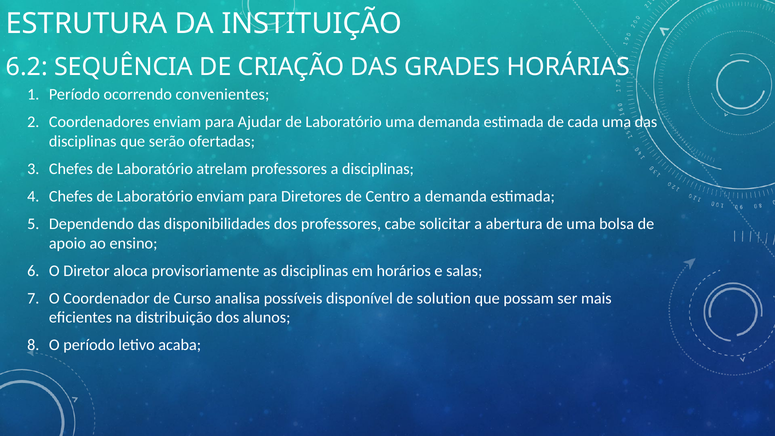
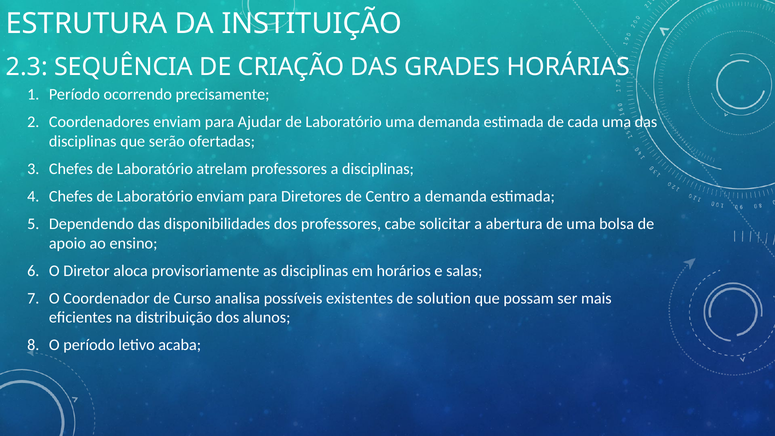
6.2: 6.2 -> 2.3
convenientes: convenientes -> precisamente
disponível: disponível -> existentes
